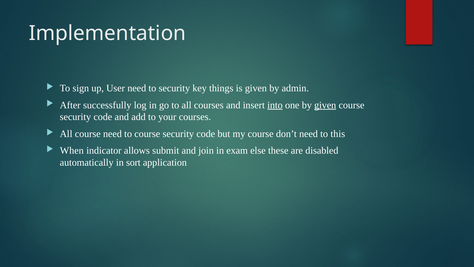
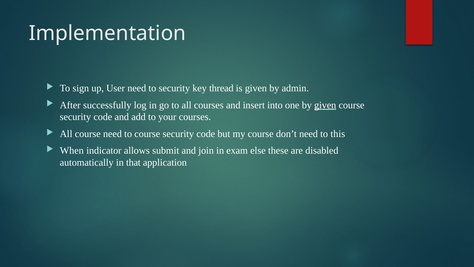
things: things -> thread
into underline: present -> none
sort: sort -> that
